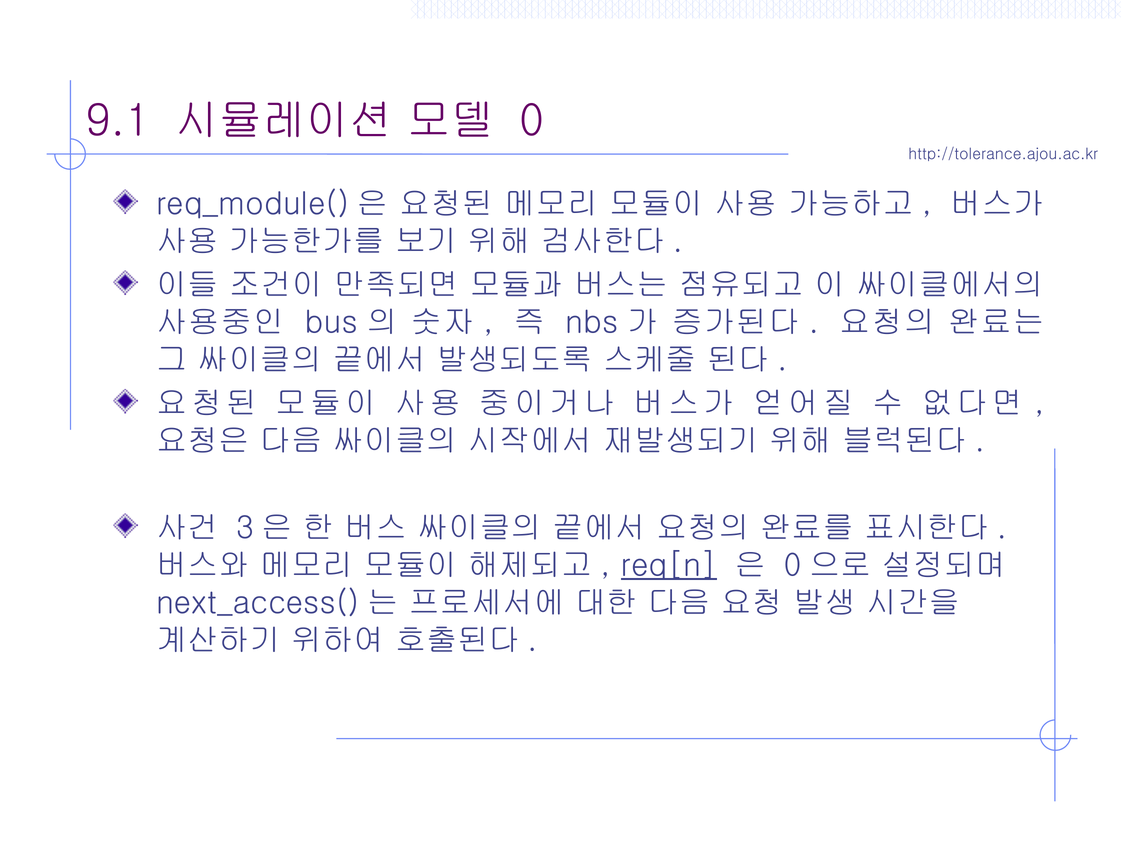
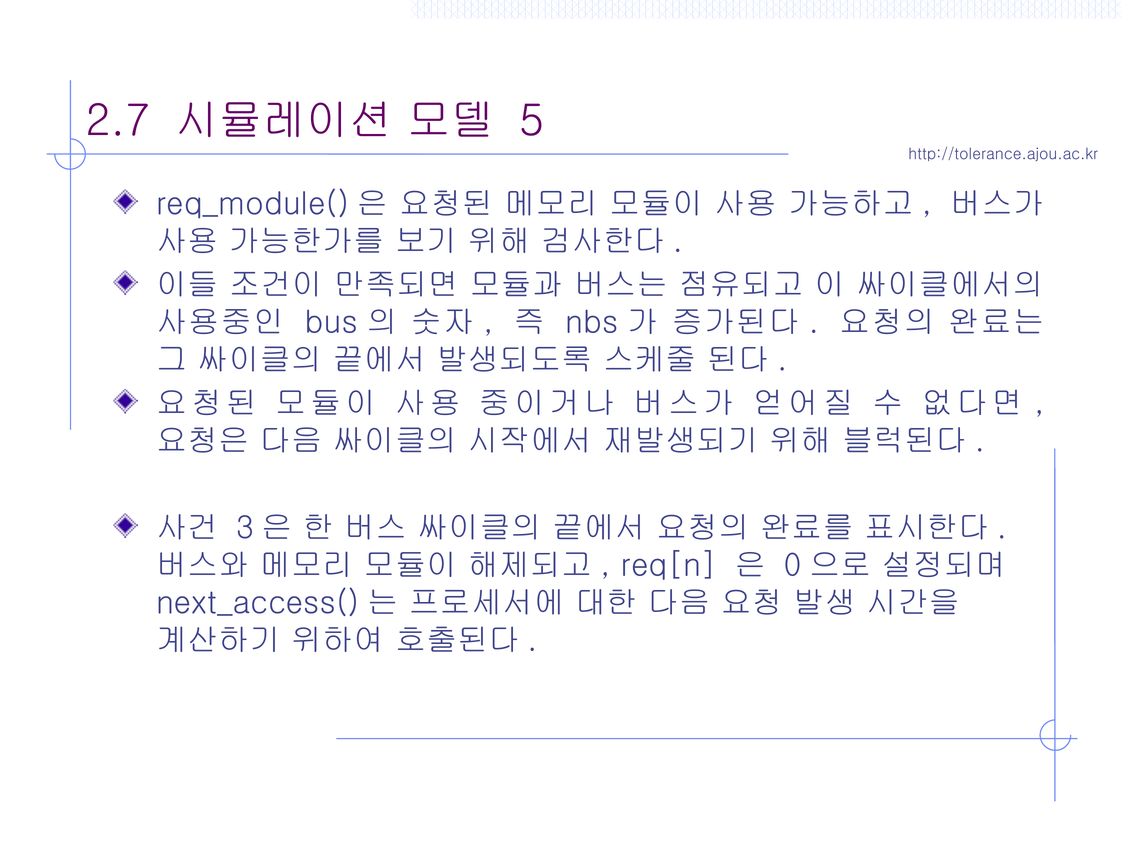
9.1: 9.1 -> 2.7
0: 0 -> 5
req[n underline: present -> none
